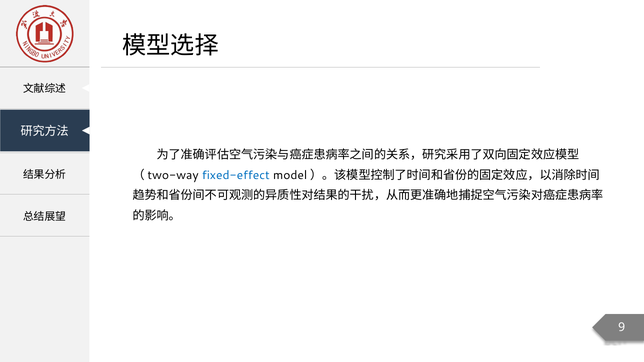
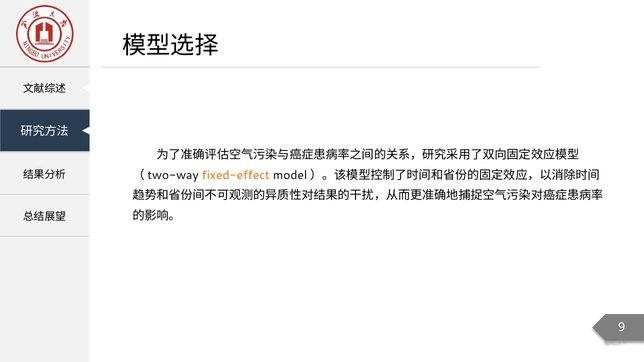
fixed-effect colour: blue -> orange
